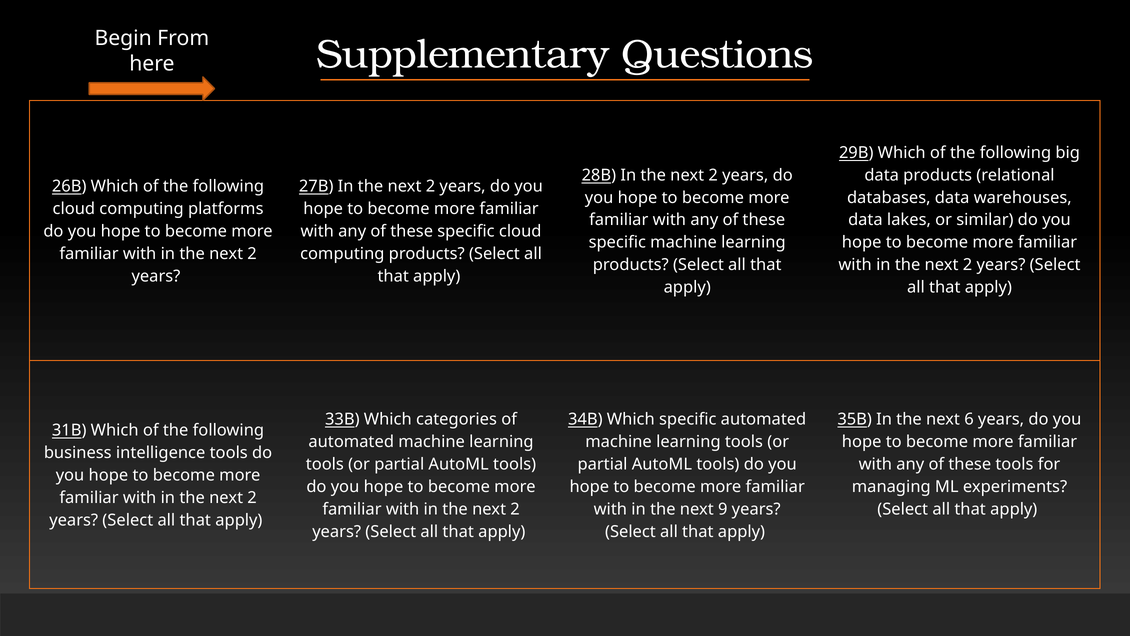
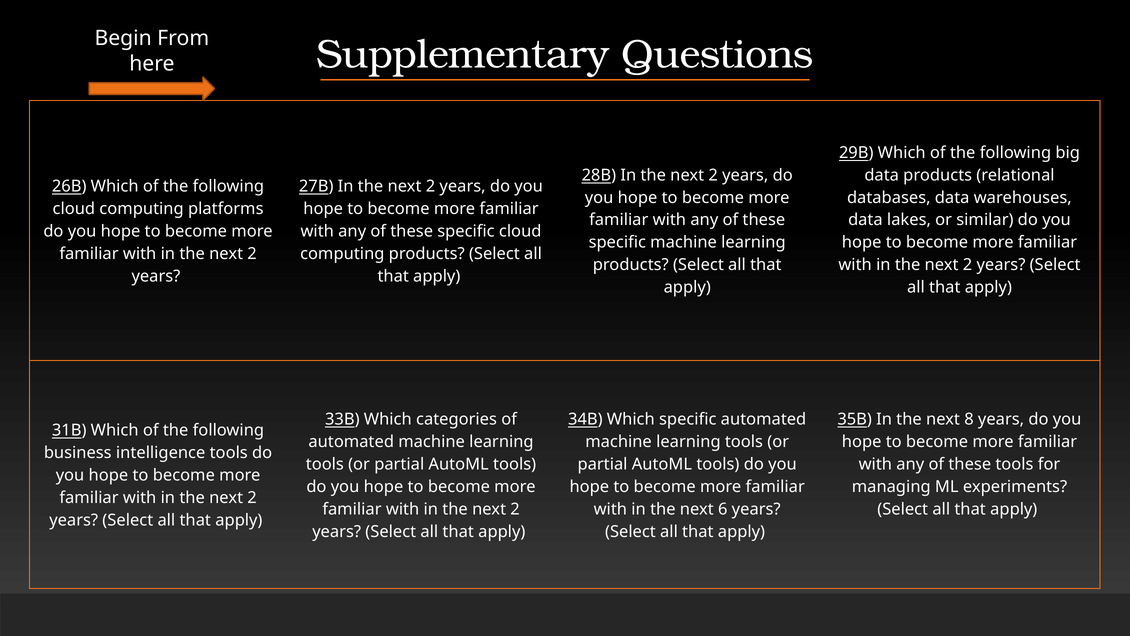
6: 6 -> 8
9: 9 -> 6
